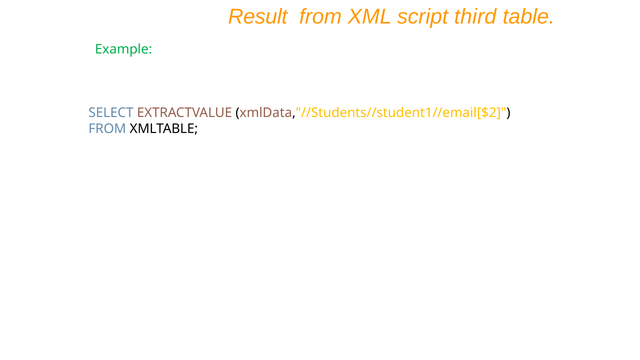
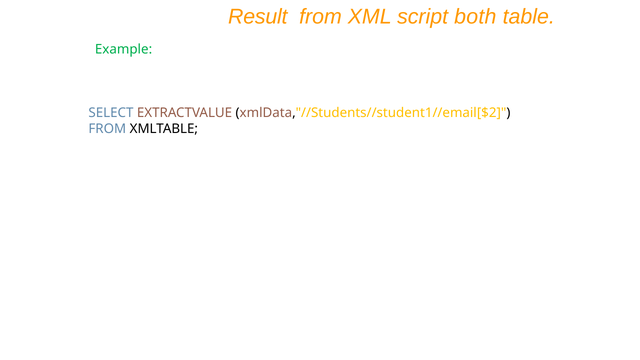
third: third -> both
